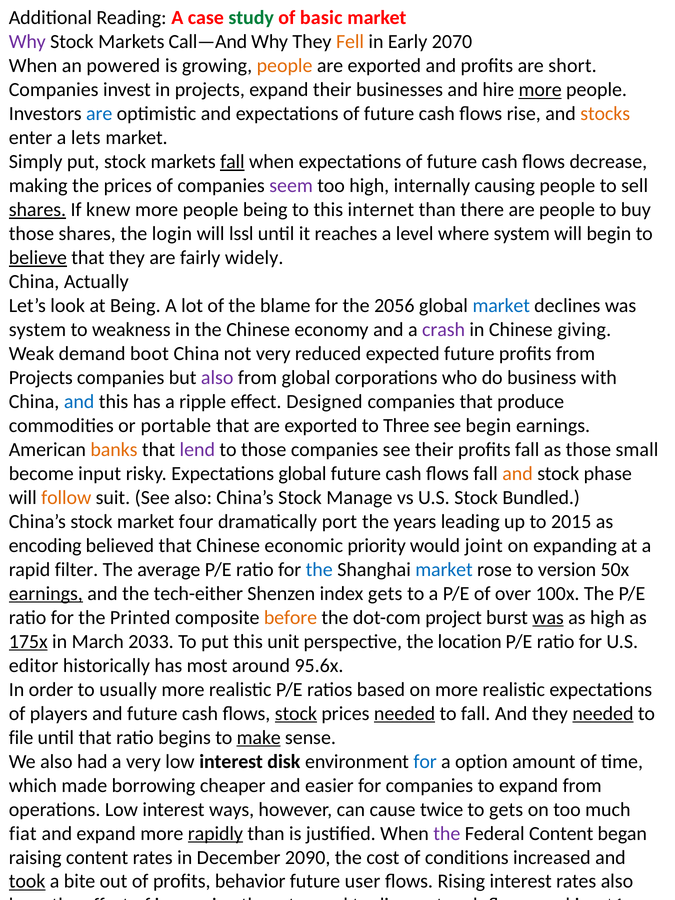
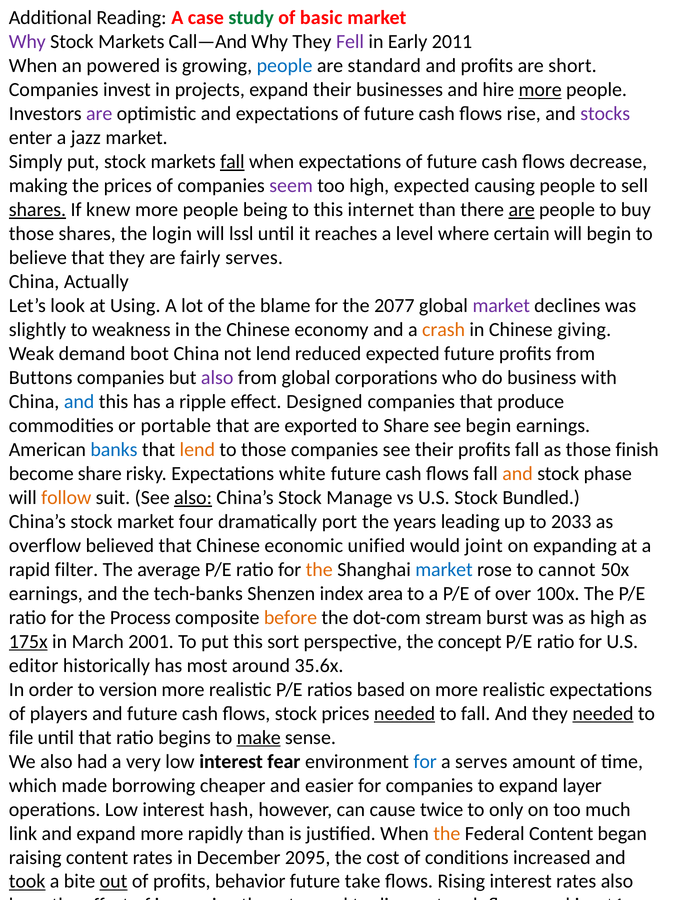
Fell colour: orange -> purple
2070: 2070 -> 2011
people at (285, 66) colour: orange -> blue
exported at (384, 66): exported -> standard
are at (99, 114) colour: blue -> purple
stocks colour: orange -> purple
lets: lets -> jazz
high internally: internally -> expected
are at (522, 210) underline: none -> present
where system: system -> certain
believe underline: present -> none
fairly widely: widely -> serves
at Being: Being -> Using
2056: 2056 -> 2077
market at (501, 306) colour: blue -> purple
system at (37, 330): system -> slightly
crash colour: purple -> orange
not very: very -> lend
Projects at (41, 378): Projects -> Buttons
to Three: Three -> Share
banks colour: orange -> blue
lend at (197, 450) colour: purple -> orange
small: small -> finish
become input: input -> share
Expectations global: global -> white
also at (193, 498) underline: none -> present
2015: 2015 -> 2033
encoding: encoding -> overflow
priority: priority -> unified
the at (319, 570) colour: blue -> orange
version: version -> cannot
earnings at (46, 594) underline: present -> none
tech-either: tech-either -> tech-banks
index gets: gets -> area
Printed: Printed -> Process
project: project -> stream
was at (548, 618) underline: present -> none
2033: 2033 -> 2001
unit: unit -> sort
location: location -> concept
95.6x: 95.6x -> 35.6x
usually: usually -> version
stock at (296, 713) underline: present -> none
interest disk: disk -> fear
a option: option -> serves
expand from: from -> layer
ways: ways -> hash
to gets: gets -> only
fiat: fiat -> link
rapidly underline: present -> none
the at (447, 833) colour: purple -> orange
2090: 2090 -> 2095
out underline: none -> present
user: user -> take
